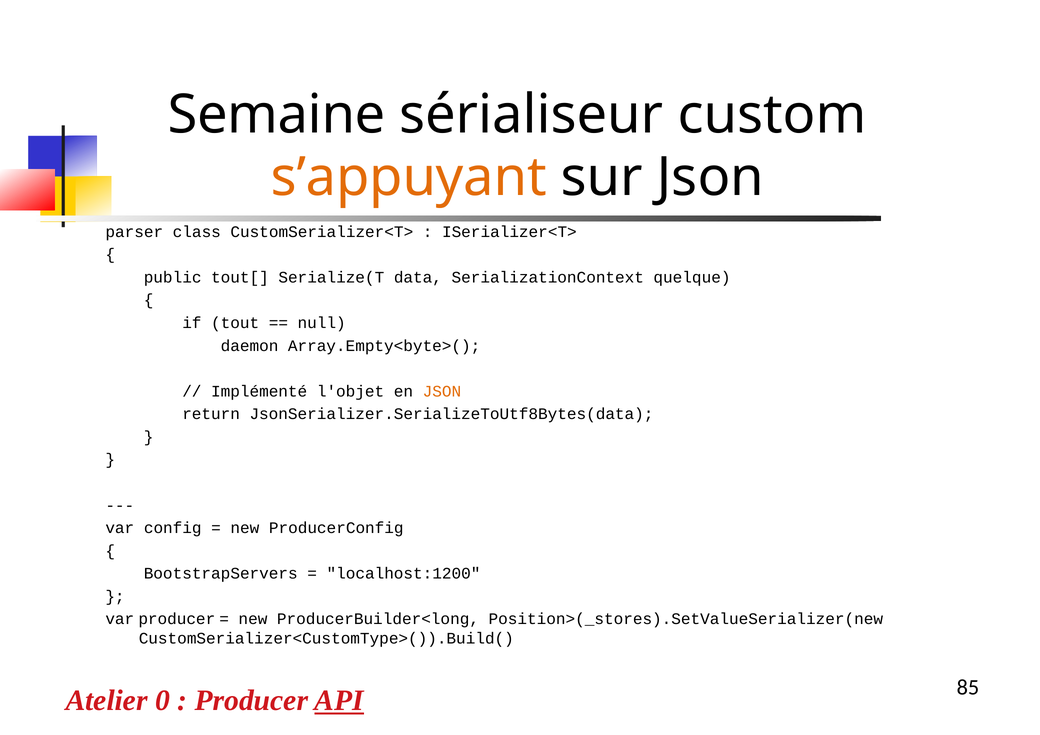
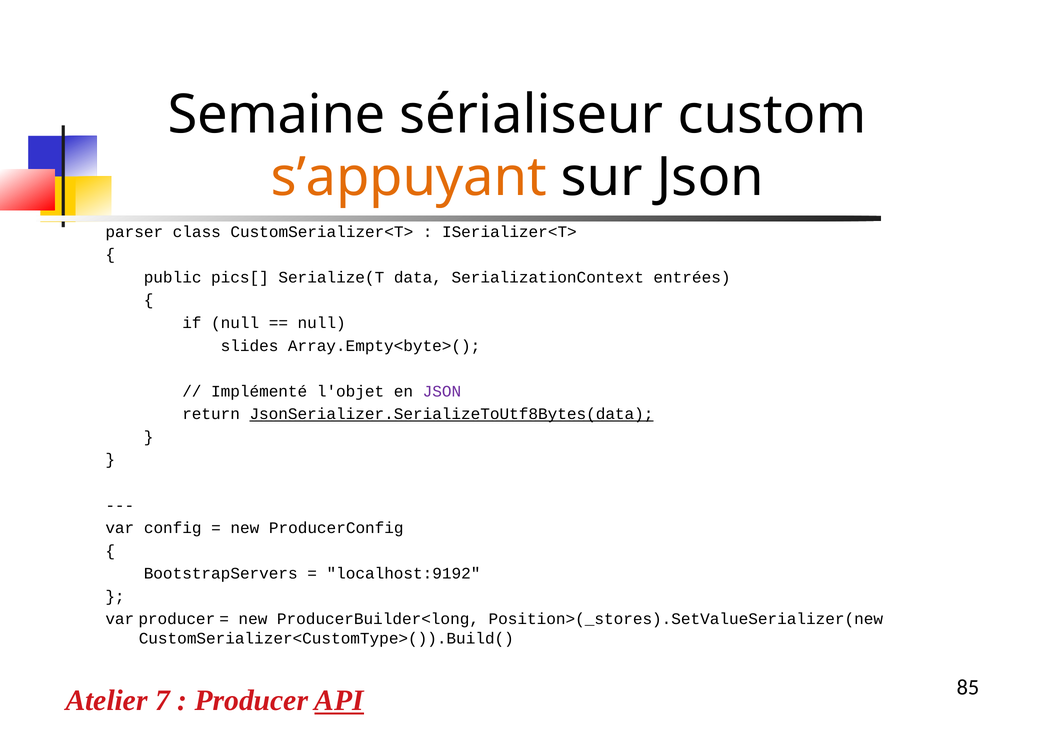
tout[: tout[ -> pics[
quelque: quelque -> entrées
if tout: tout -> null
daemon: daemon -> slides
JSON at (442, 391) colour: orange -> purple
JsonSerializer.SerializeToUtf8Bytes(data underline: none -> present
localhost:1200: localhost:1200 -> localhost:9192
0: 0 -> 7
